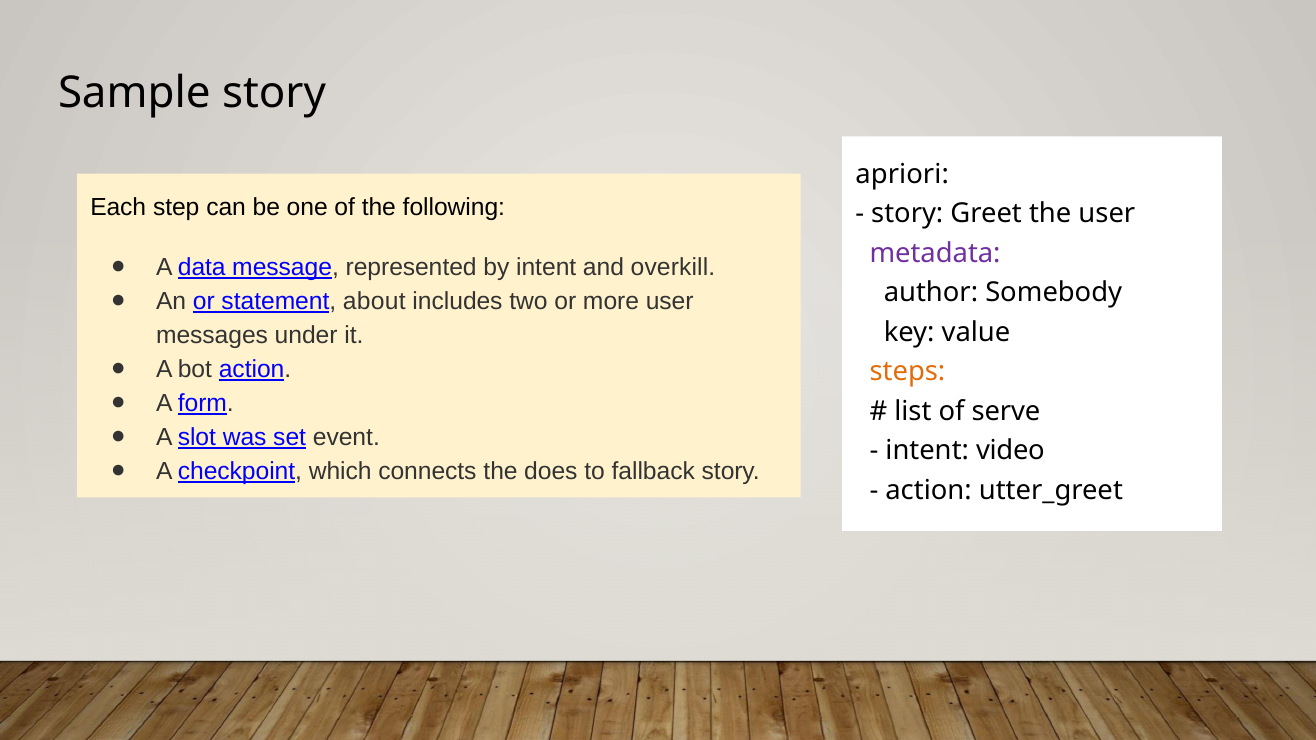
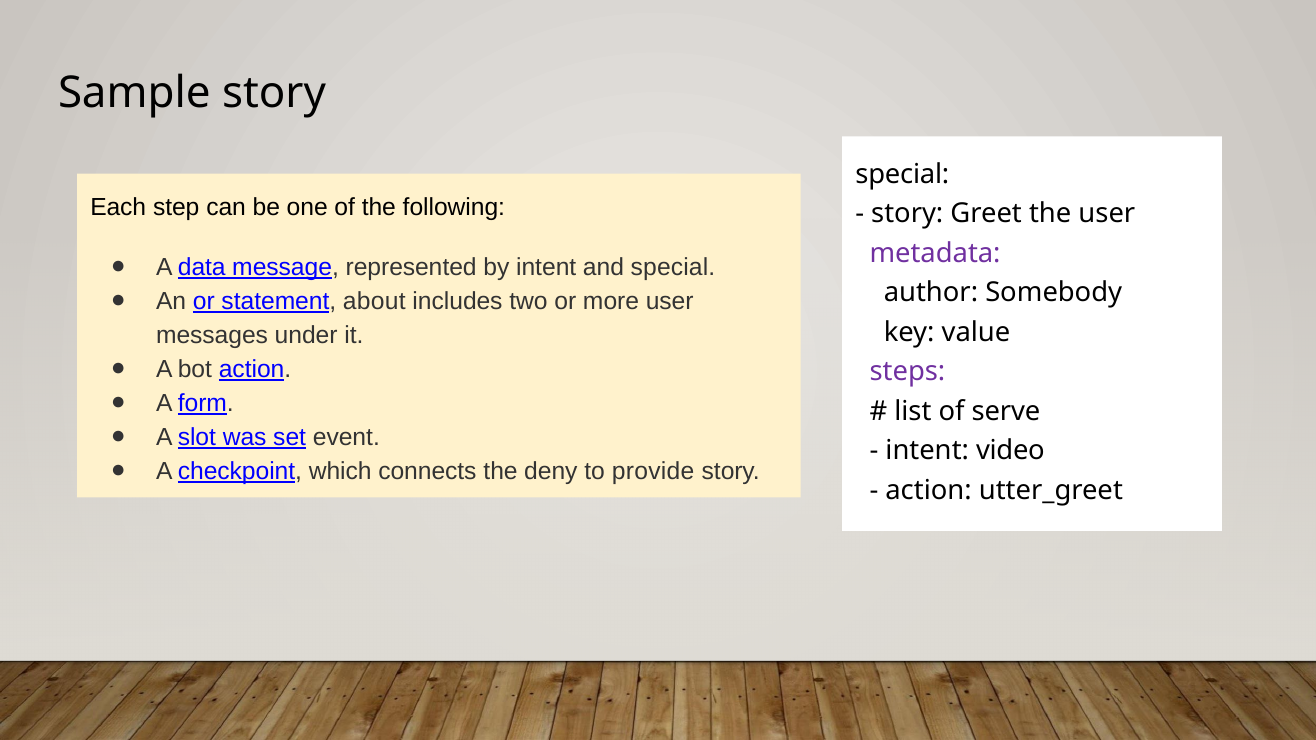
apriori at (902, 174): apriori -> special
and overkill: overkill -> special
steps colour: orange -> purple
does: does -> deny
fallback: fallback -> provide
